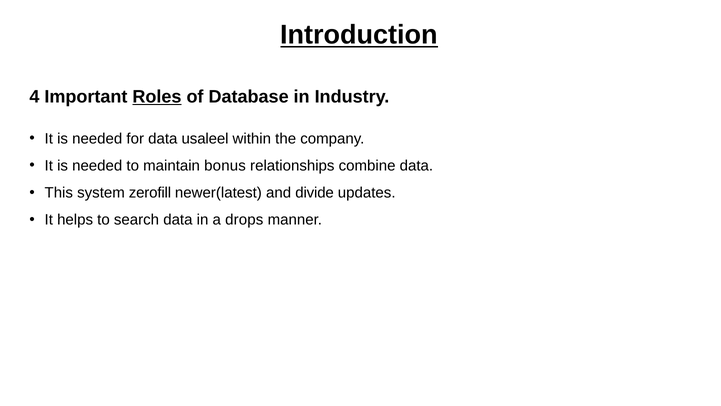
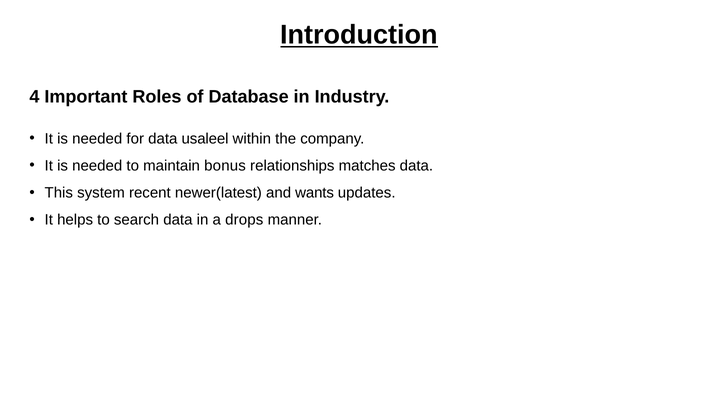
Roles underline: present -> none
combine: combine -> matches
zerofill: zerofill -> recent
divide: divide -> wants
